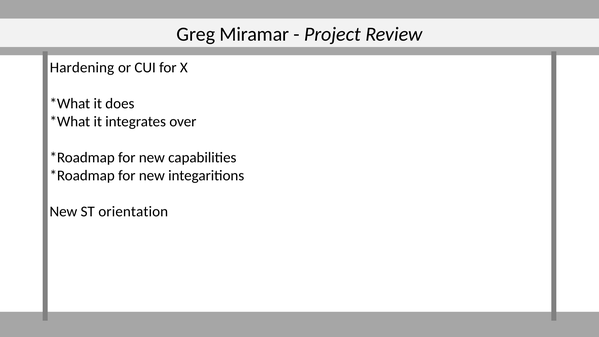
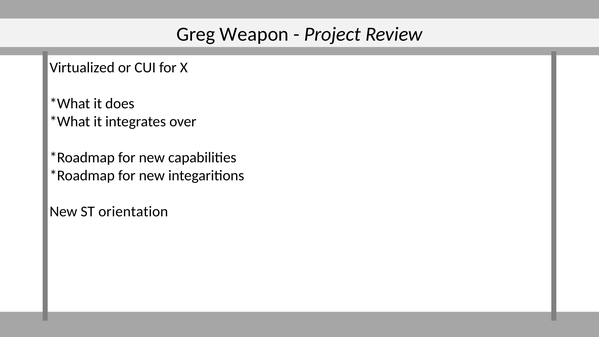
Miramar: Miramar -> Weapon
Hardening: Hardening -> Virtualized
